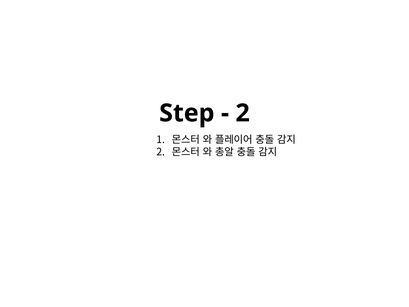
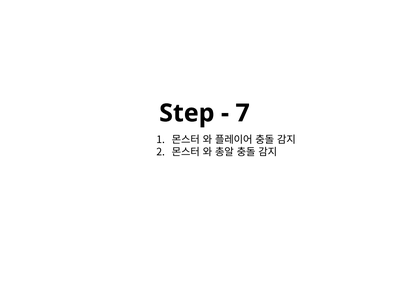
2 at (243, 113): 2 -> 7
